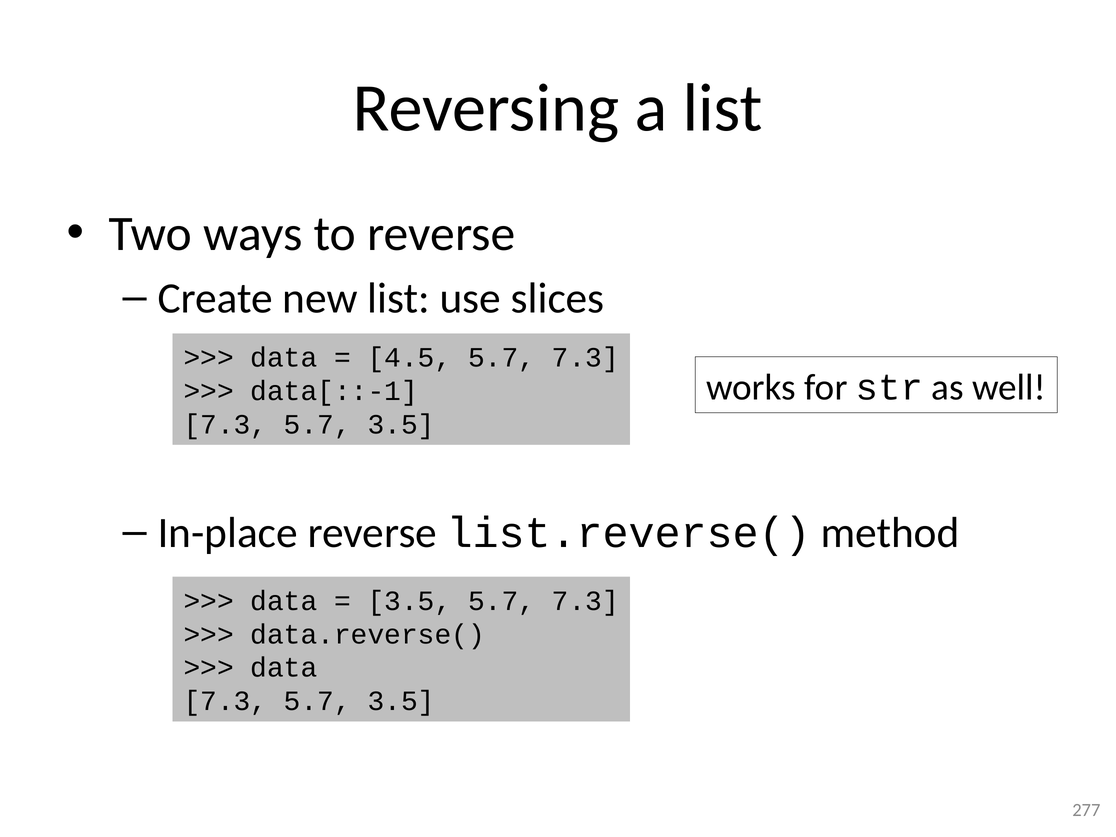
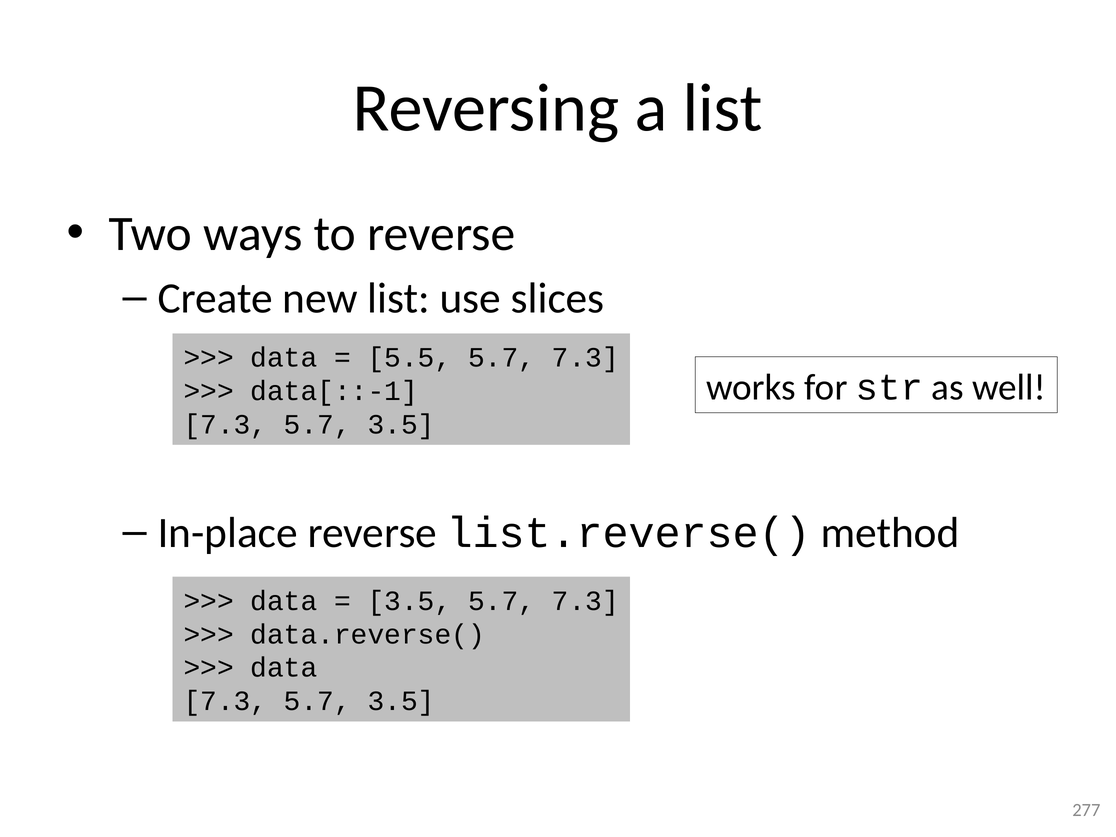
4.5: 4.5 -> 5.5
